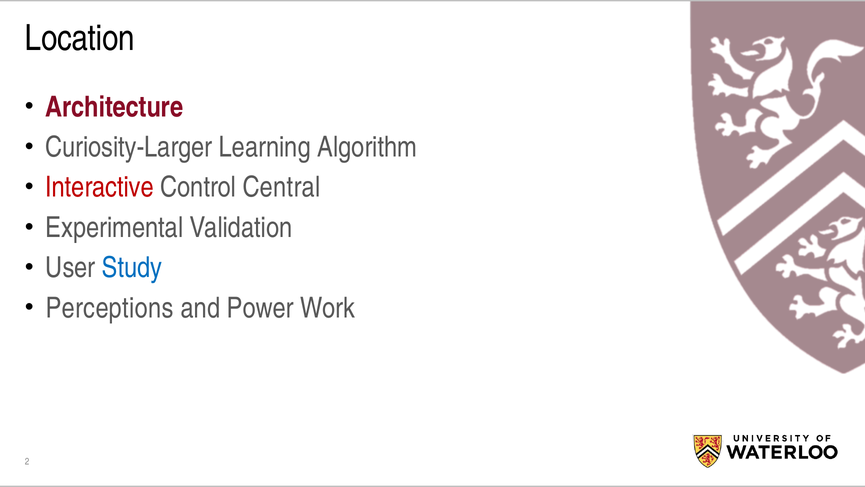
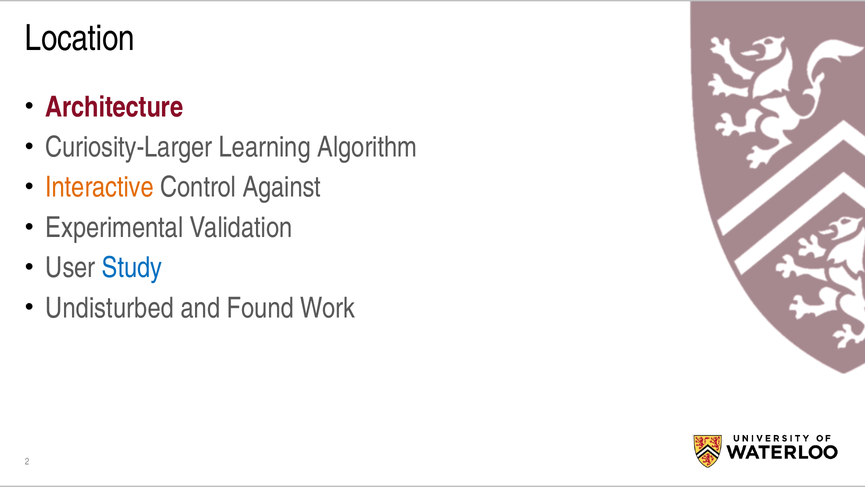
Interactive colour: red -> orange
Central: Central -> Against
Perceptions: Perceptions -> Undisturbed
Power: Power -> Found
